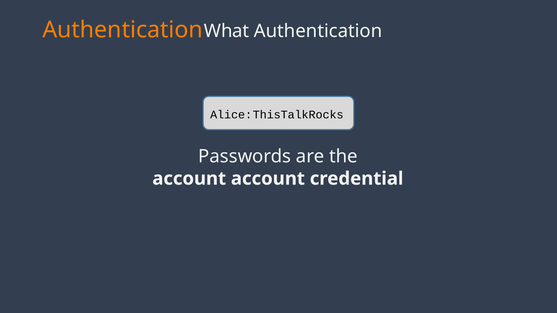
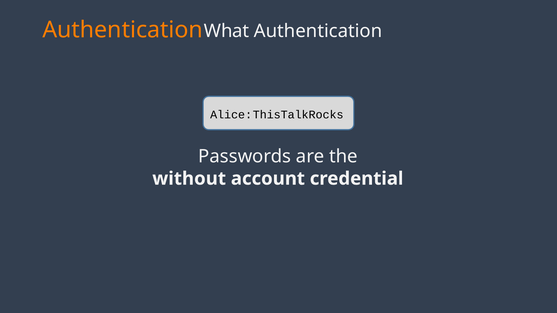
account at (189, 179): account -> without
